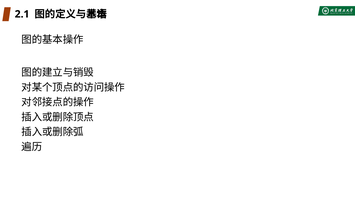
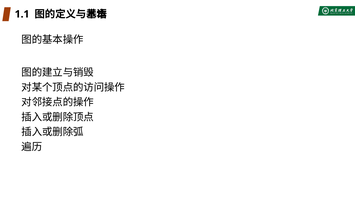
2.1: 2.1 -> 1.1
